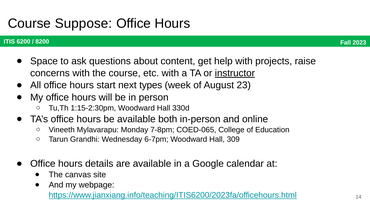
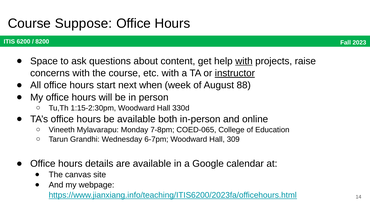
with at (244, 61) underline: none -> present
types: types -> when
23: 23 -> 88
